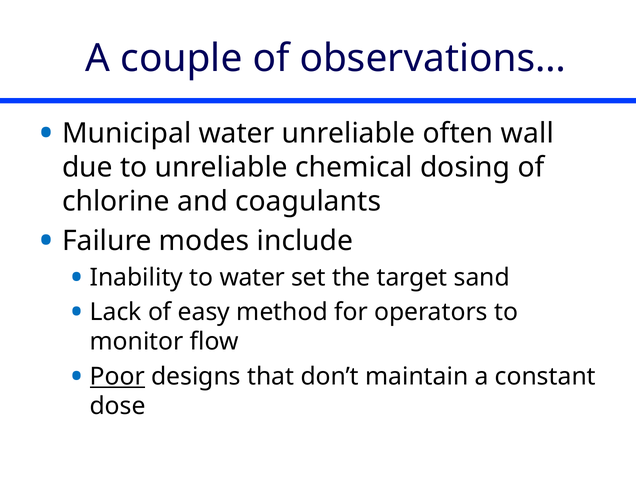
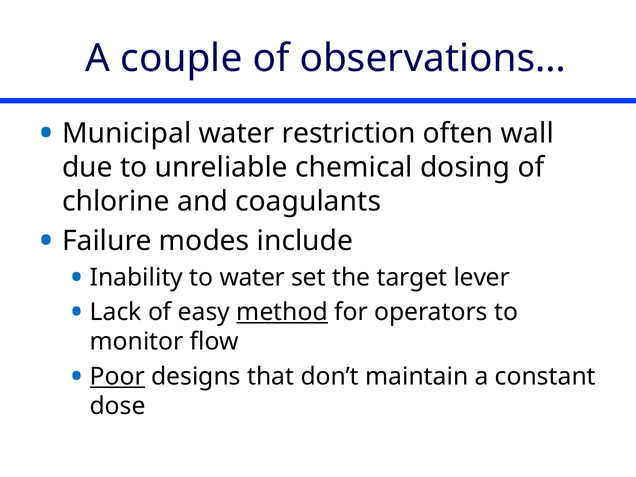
water unreliable: unreliable -> restriction
sand: sand -> lever
method underline: none -> present
